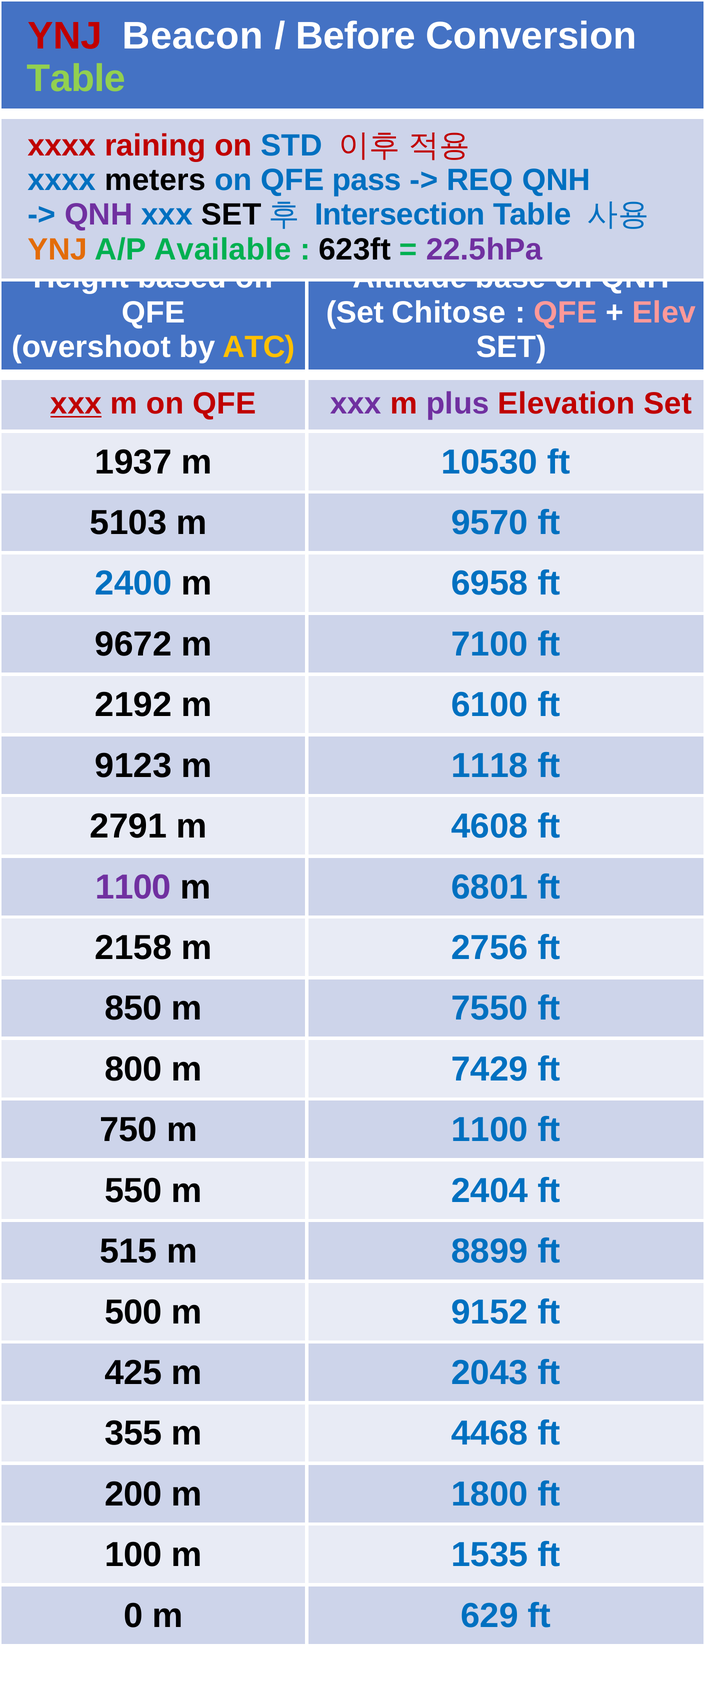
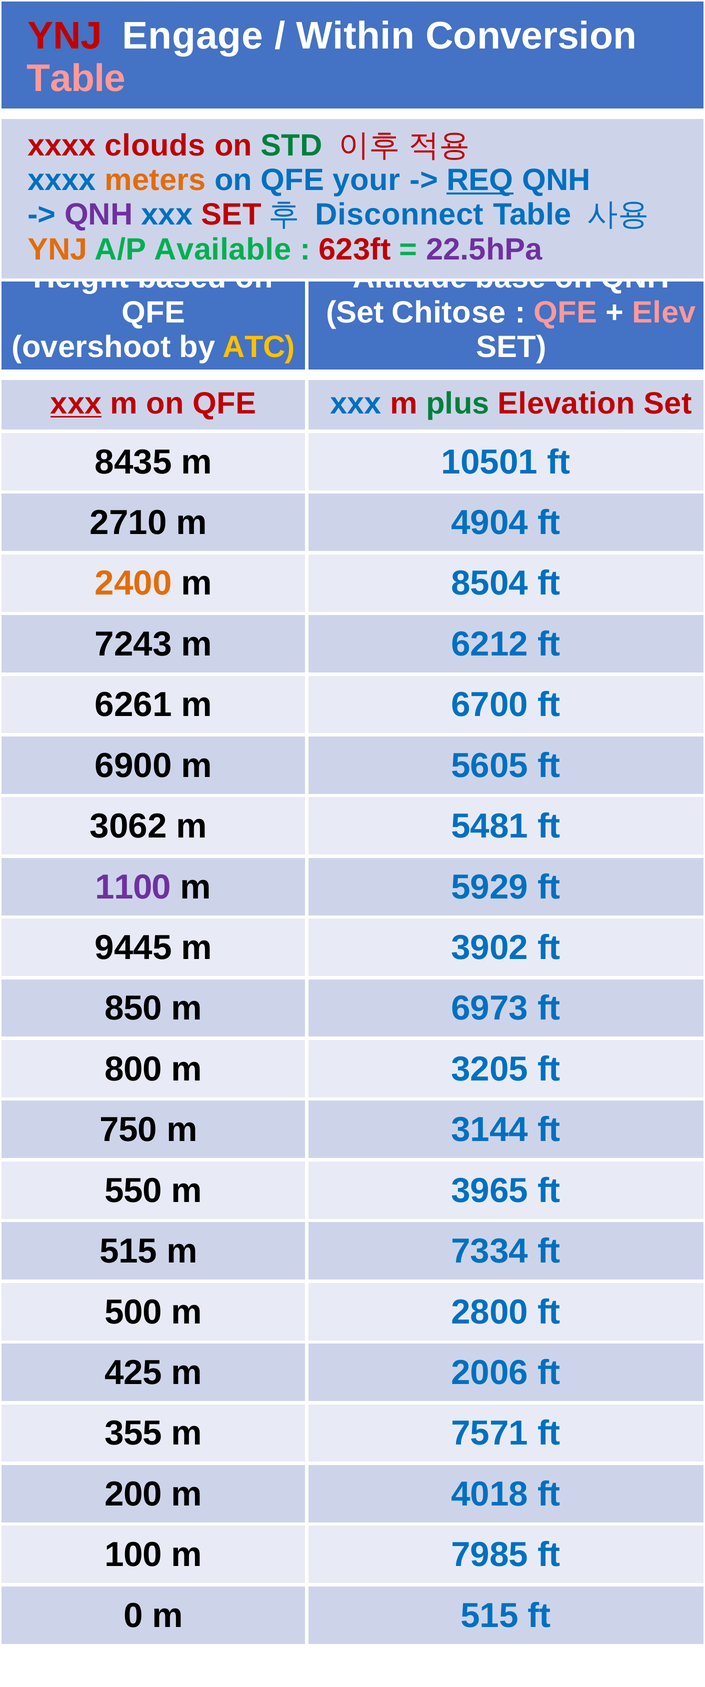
Beacon: Beacon -> Engage
Before: Before -> Within
Table at (76, 79) colour: light green -> pink
raining: raining -> clouds
STD colour: blue -> green
meters colour: black -> orange
pass: pass -> your
REQ underline: none -> present
SET at (231, 215) colour: black -> red
Intersection: Intersection -> Disconnect
623ft colour: black -> red
xxx at (356, 404) colour: purple -> blue
plus colour: purple -> green
1937: 1937 -> 8435
10530: 10530 -> 10501
5103: 5103 -> 2710
9570: 9570 -> 4904
2400 colour: blue -> orange
6958: 6958 -> 8504
9672: 9672 -> 7243
7100: 7100 -> 6212
2192: 2192 -> 6261
6100: 6100 -> 6700
9123: 9123 -> 6900
1118: 1118 -> 5605
2791: 2791 -> 3062
4608: 4608 -> 5481
6801: 6801 -> 5929
2158: 2158 -> 9445
2756: 2756 -> 3902
7550: 7550 -> 6973
7429: 7429 -> 3205
m 1100: 1100 -> 3144
2404: 2404 -> 3965
8899: 8899 -> 7334
9152: 9152 -> 2800
2043: 2043 -> 2006
4468: 4468 -> 7571
1800: 1800 -> 4018
1535: 1535 -> 7985
m 629: 629 -> 515
